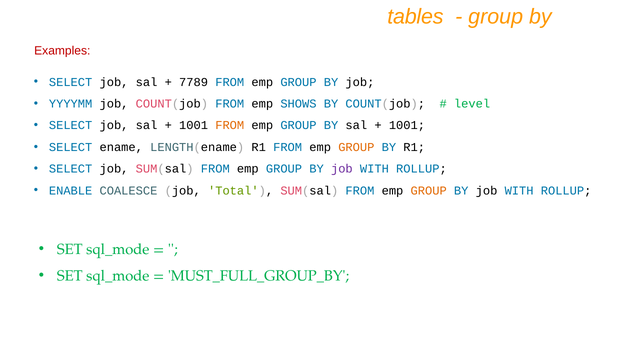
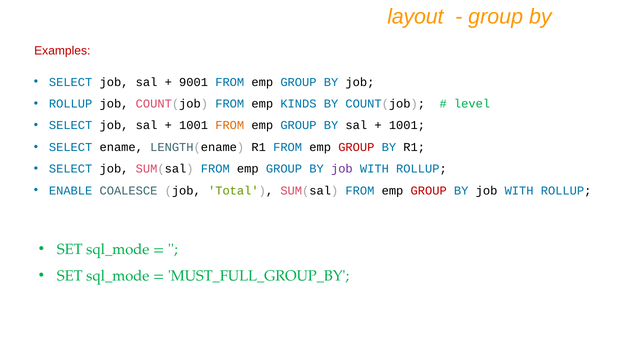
tables: tables -> layout
7789: 7789 -> 9001
YYYYMM at (71, 104): YYYYMM -> ROLLUP
SHOWS: SHOWS -> KINDS
GROUP at (356, 147) colour: orange -> red
GROUP at (429, 190) colour: orange -> red
